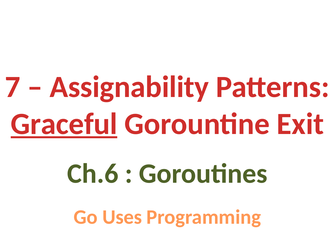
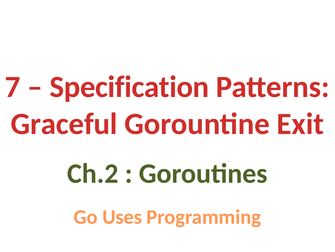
Assignability: Assignability -> Specification
Graceful underline: present -> none
Ch.6: Ch.6 -> Ch.2
